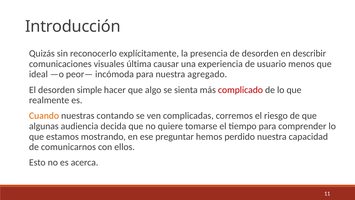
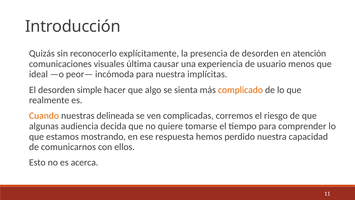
describir: describir -> atención
agregado: agregado -> implícitas
complicado colour: red -> orange
contando: contando -> delineada
preguntar: preguntar -> respuesta
